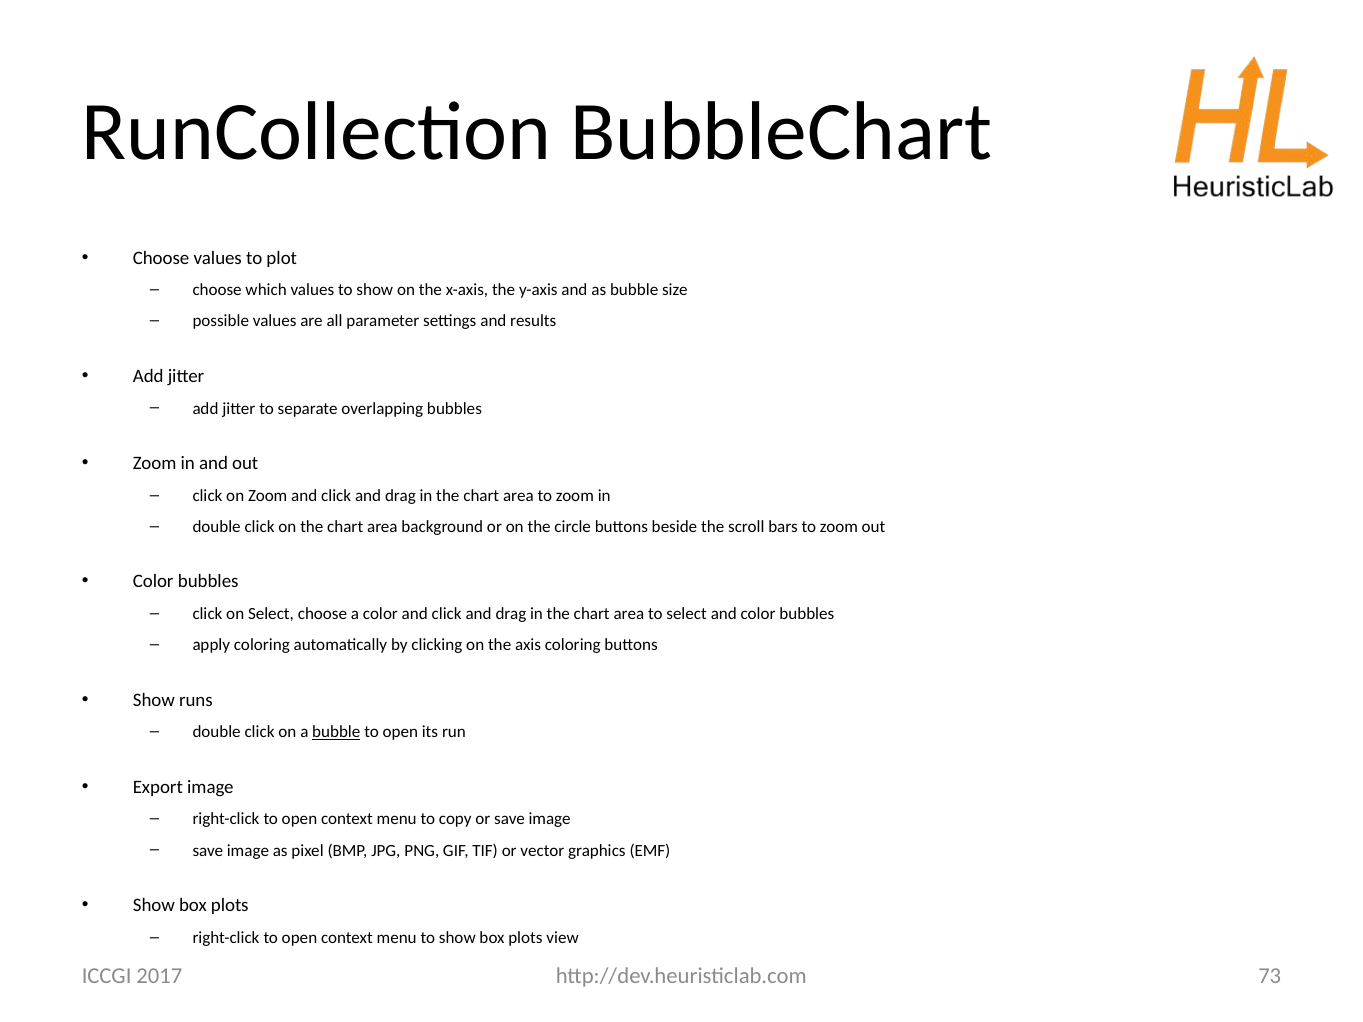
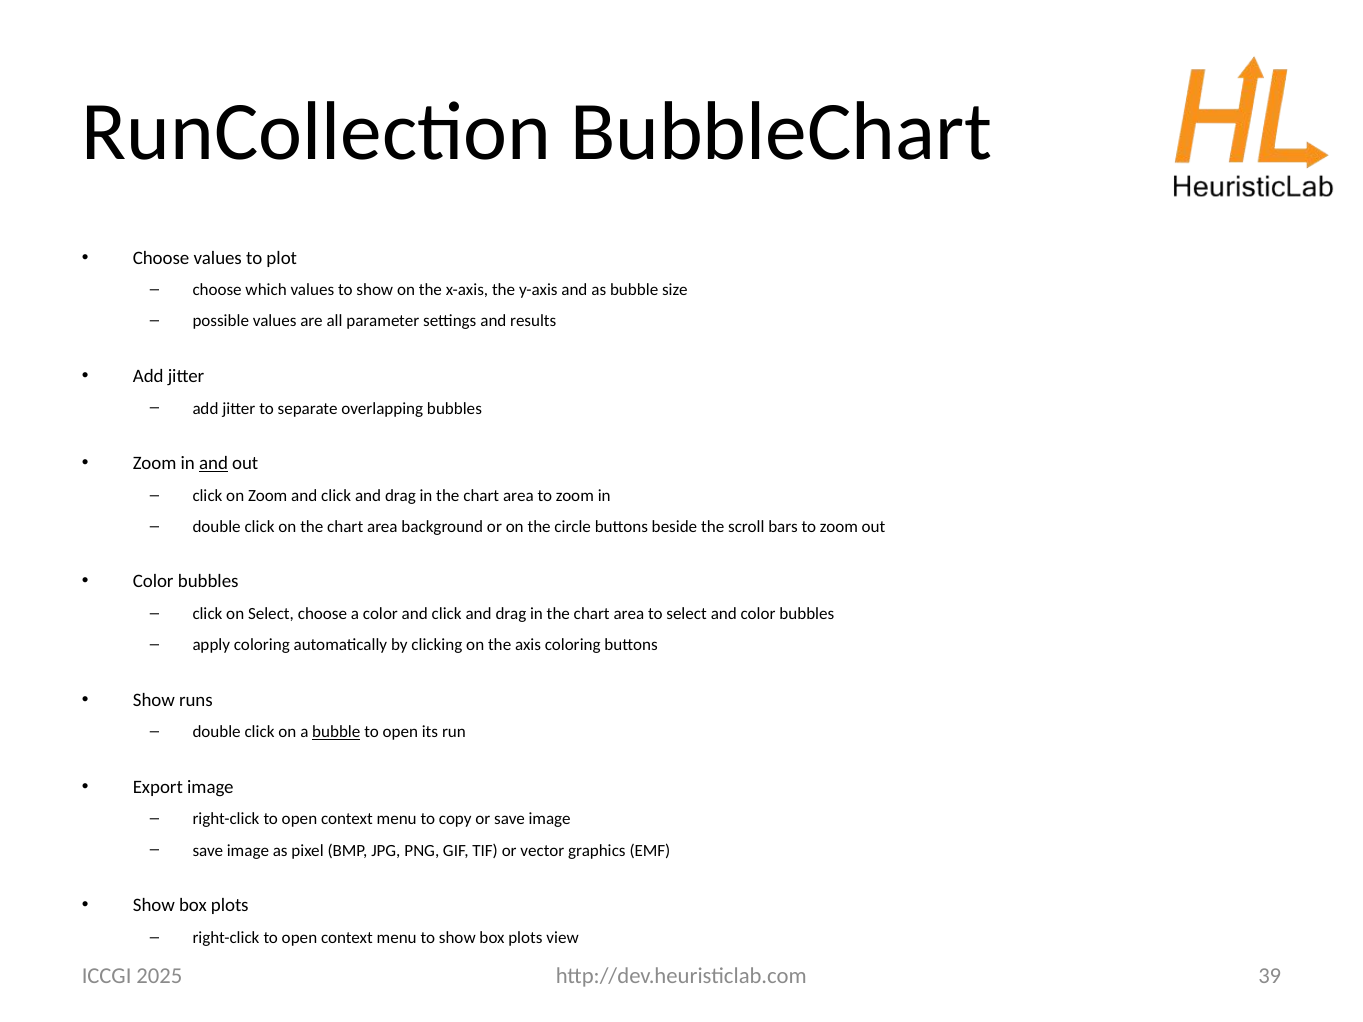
and at (214, 464) underline: none -> present
73: 73 -> 39
2017: 2017 -> 2025
